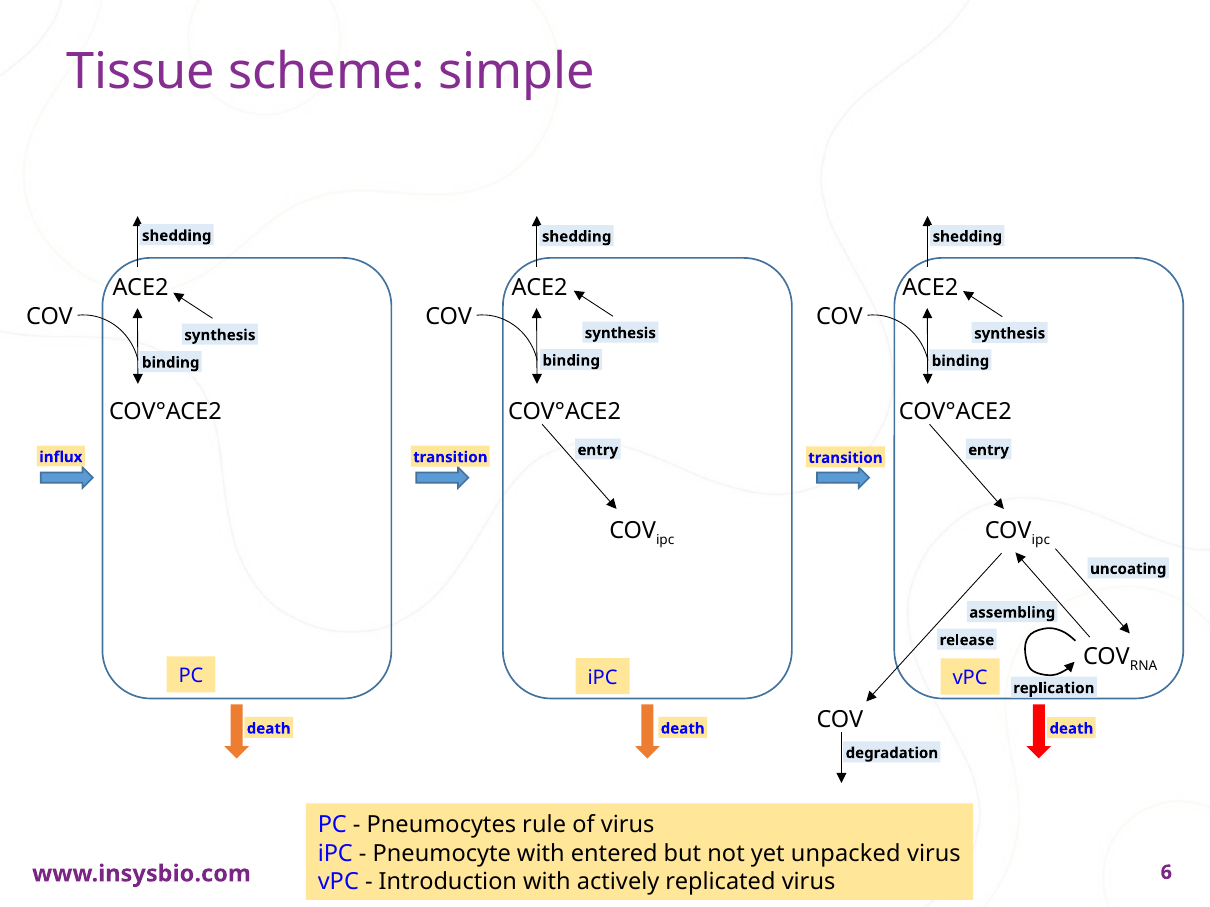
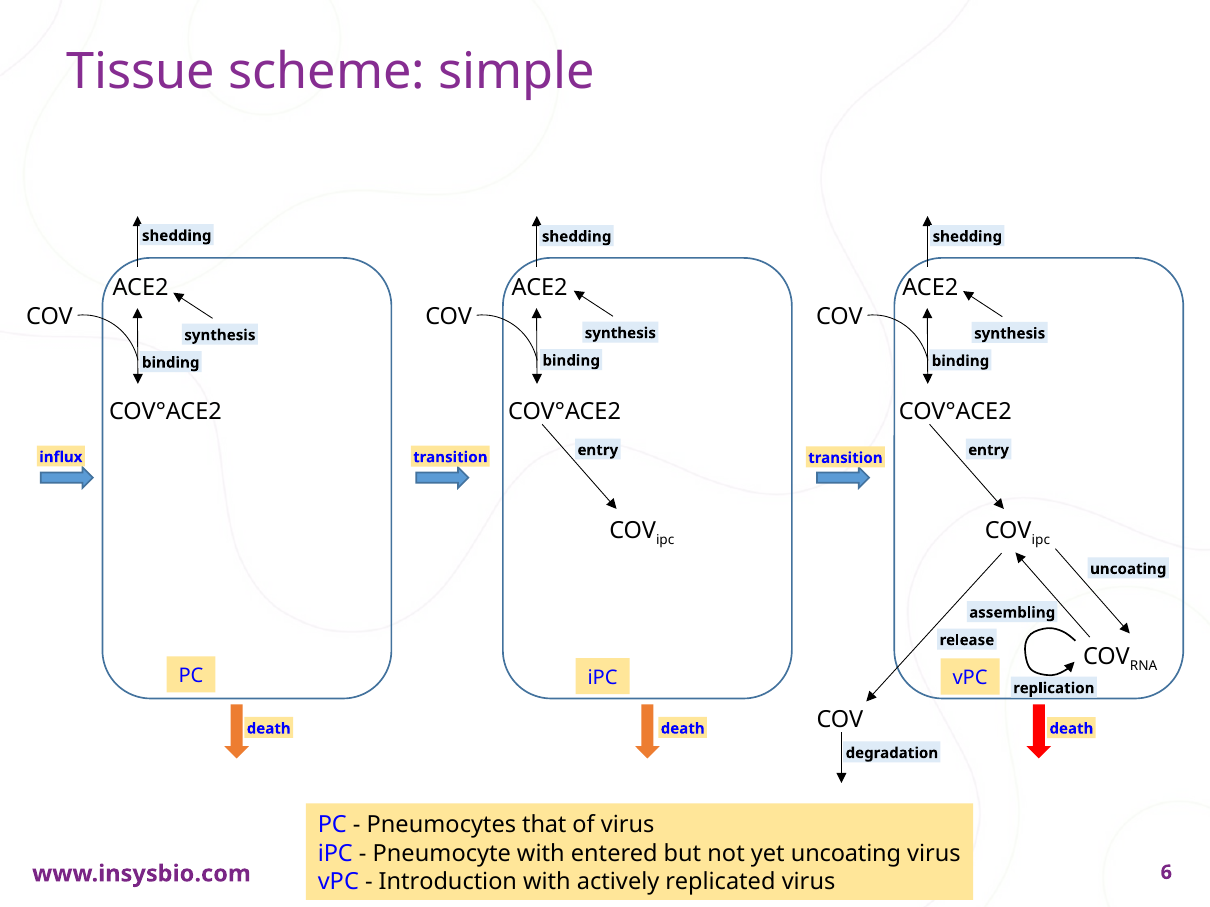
rule: rule -> that
yet unpacked: unpacked -> uncoating
